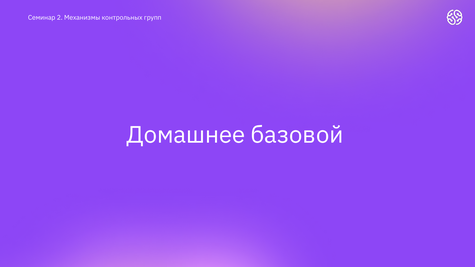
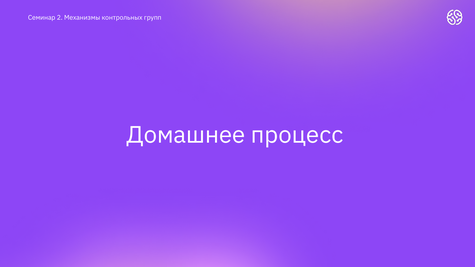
базовой: базовой -> процесс
